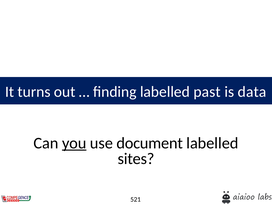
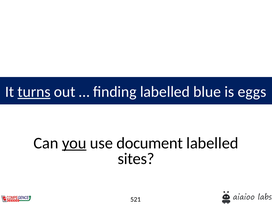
turns underline: none -> present
past: past -> blue
data: data -> eggs
